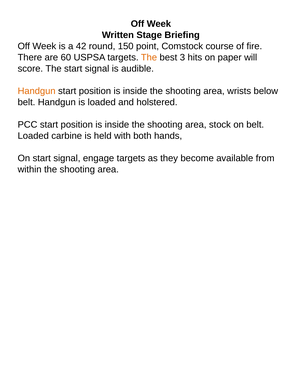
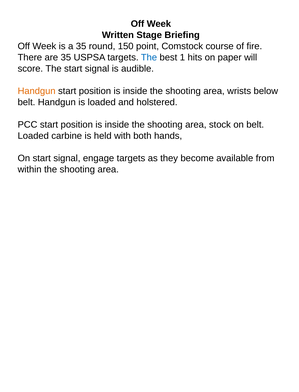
a 42: 42 -> 35
are 60: 60 -> 35
The at (149, 57) colour: orange -> blue
3: 3 -> 1
